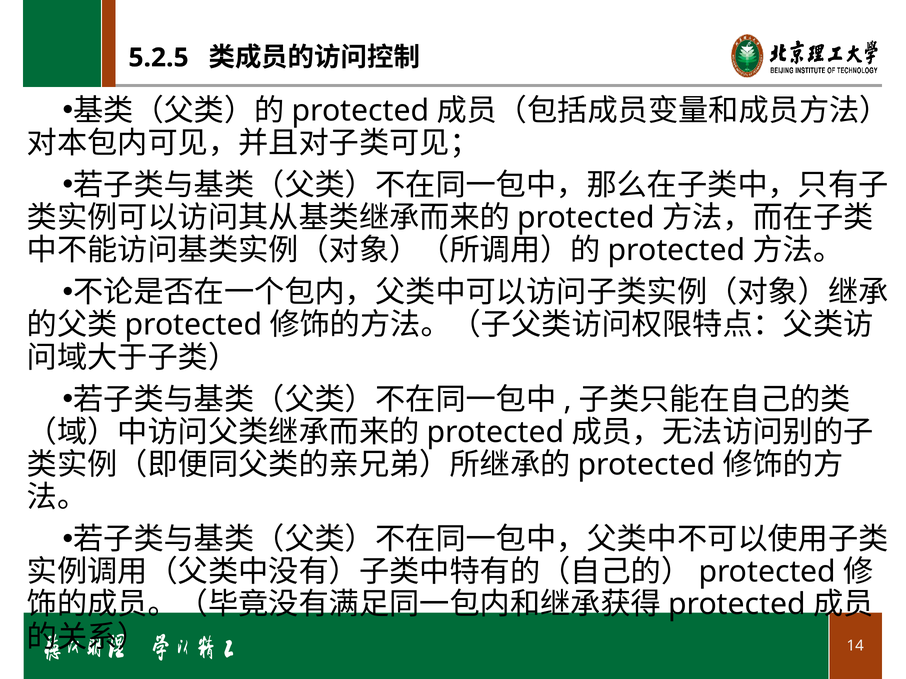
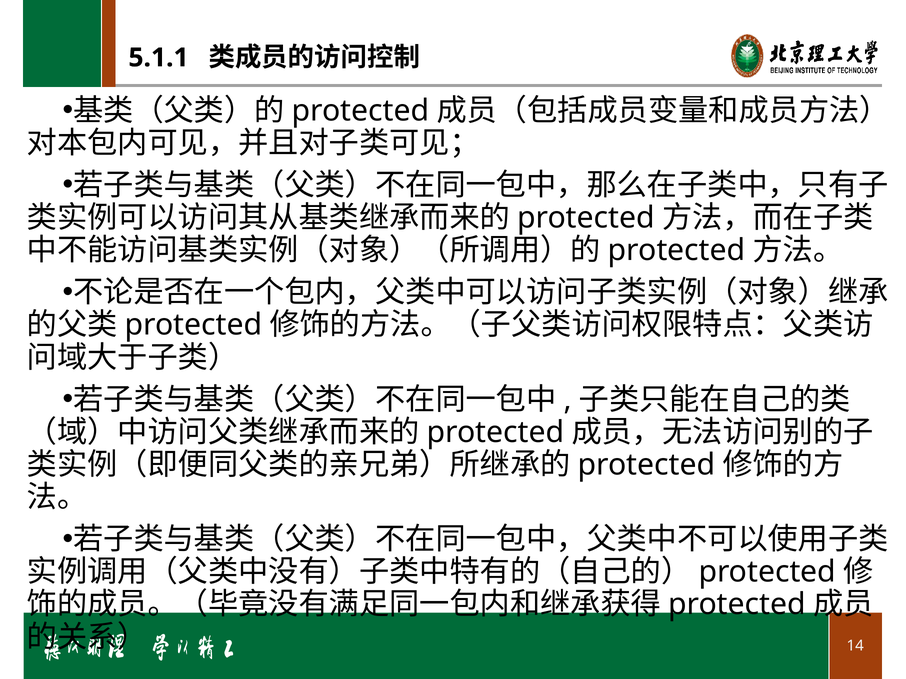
5.2.5: 5.2.5 -> 5.1.1
